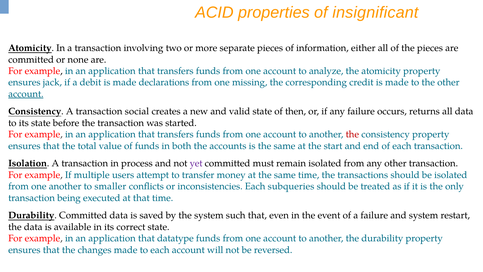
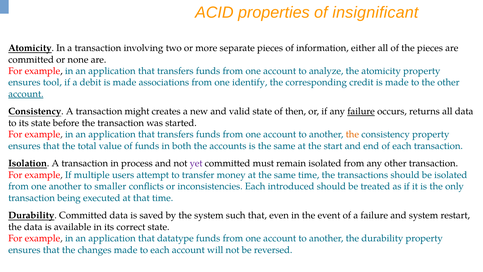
jack: jack -> tool
declarations: declarations -> associations
missing: missing -> identify
social: social -> might
failure at (361, 111) underline: none -> present
the at (352, 134) colour: red -> orange
subqueries: subqueries -> introduced
